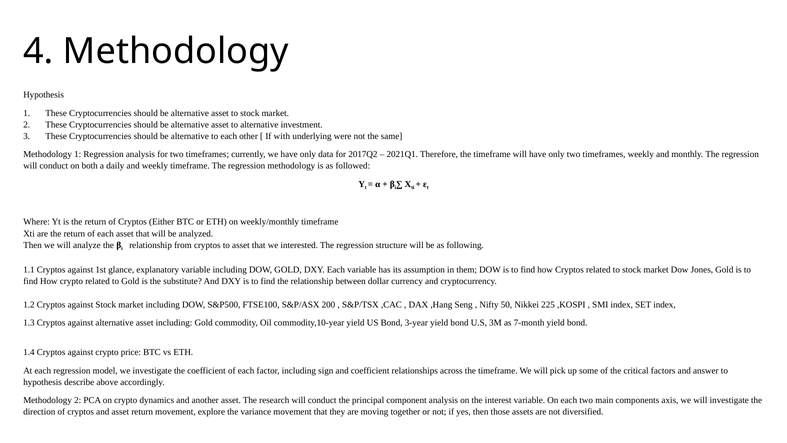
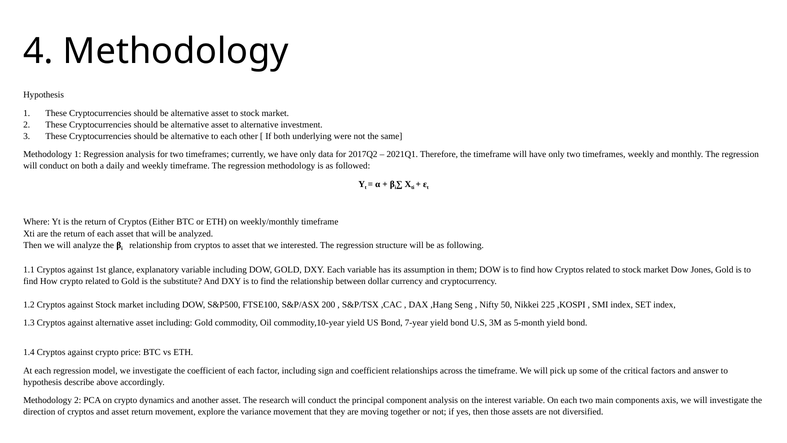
If with: with -> both
3-year: 3-year -> 7-year
7-month: 7-month -> 5-month
